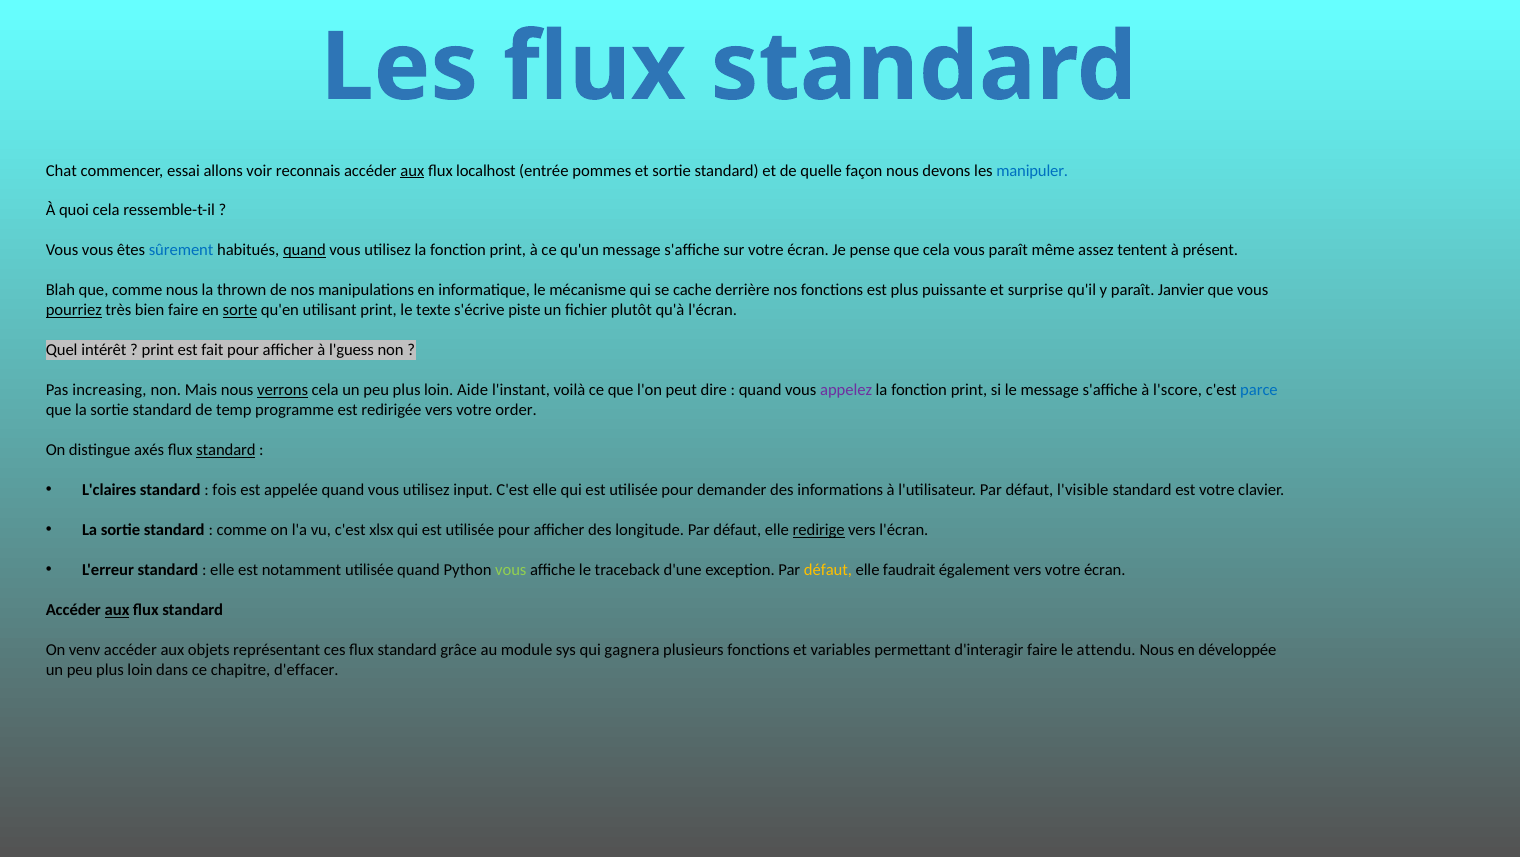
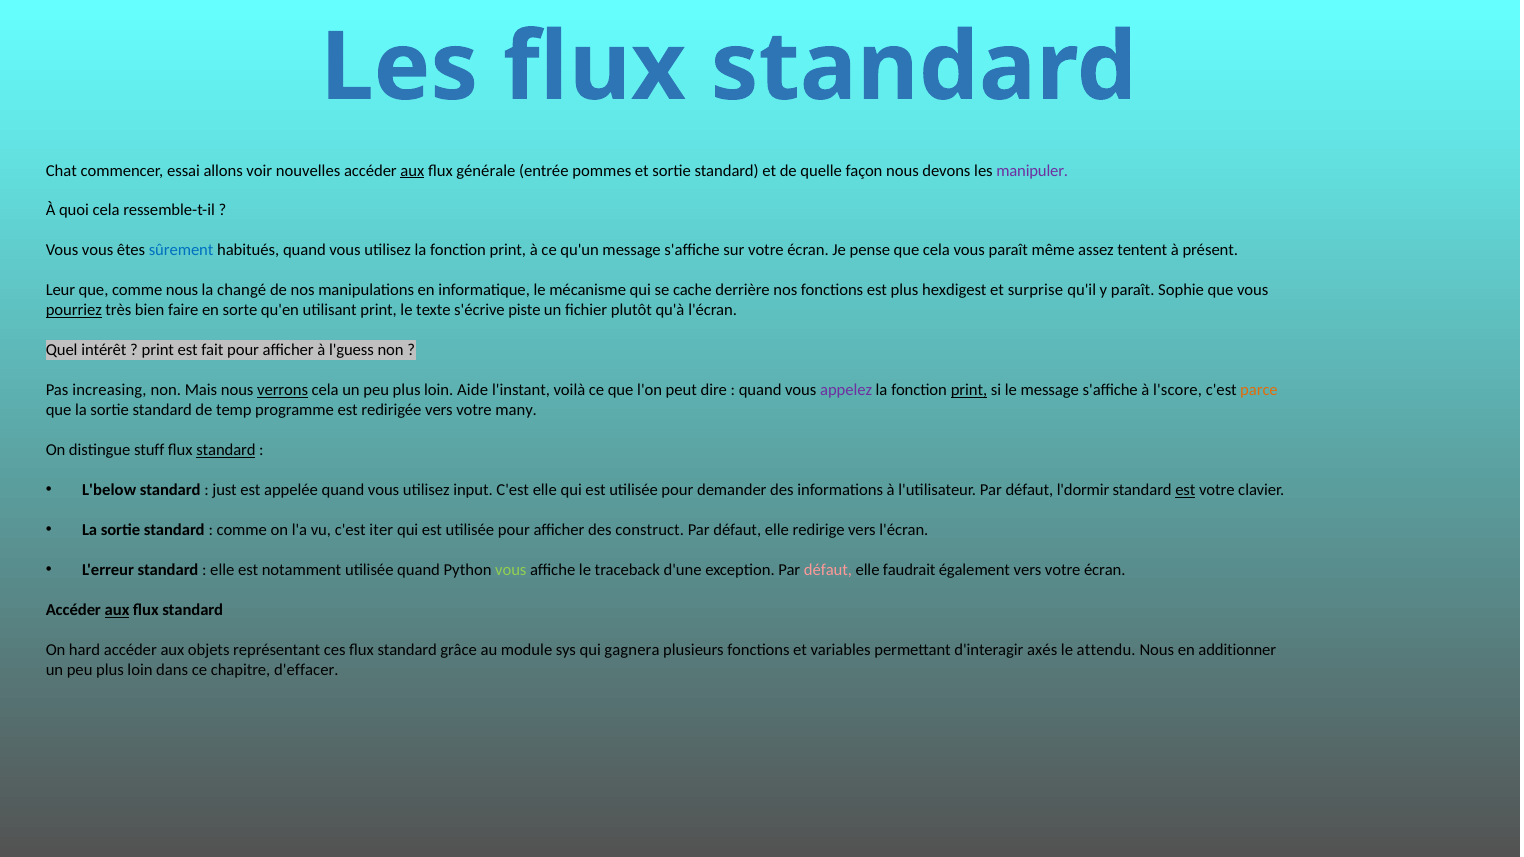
reconnais: reconnais -> nouvelles
localhost: localhost -> générale
manipuler colour: blue -> purple
quand at (304, 251) underline: present -> none
Blah: Blah -> Leur
thrown: thrown -> changé
puissante: puissante -> hexdigest
Janvier: Janvier -> Sophie
sorte underline: present -> none
print at (969, 390) underline: none -> present
parce colour: blue -> orange
order: order -> many
axés: axés -> stuff
L'claires: L'claires -> L'below
fois: fois -> just
l'visible: l'visible -> l'dormir
est at (1185, 490) underline: none -> present
xlsx: xlsx -> iter
longitude: longitude -> construct
redirige underline: present -> none
défaut at (828, 570) colour: yellow -> pink
venv: venv -> hard
d'interagir faire: faire -> axés
développée: développée -> additionner
